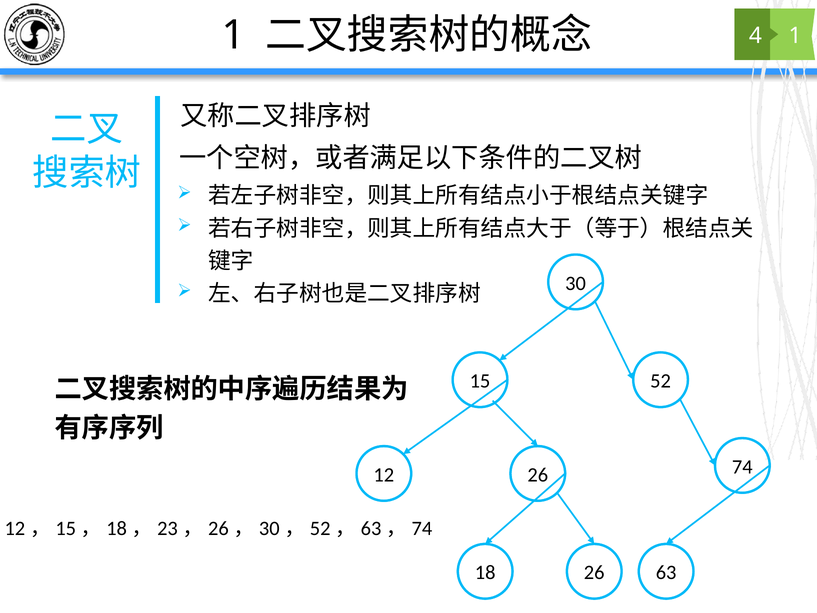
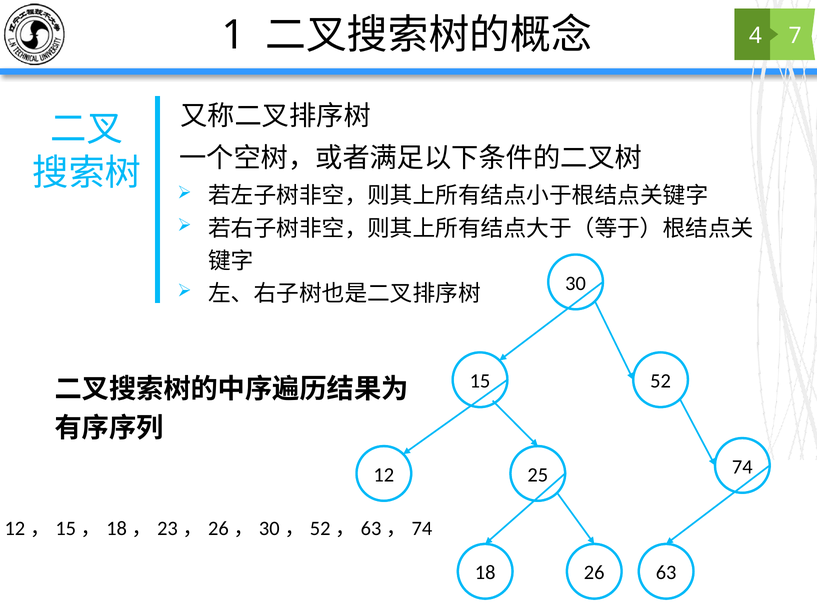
1 at (795, 36): 1 -> 7
12 26: 26 -> 25
